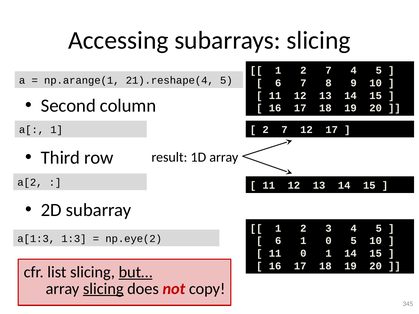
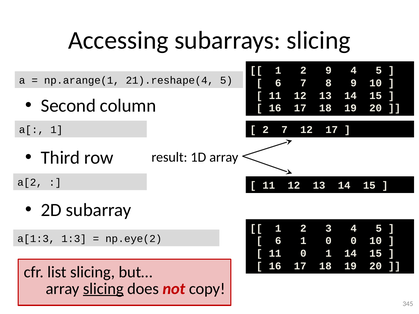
1 2 7: 7 -> 9
0 5: 5 -> 0
but… underline: present -> none
